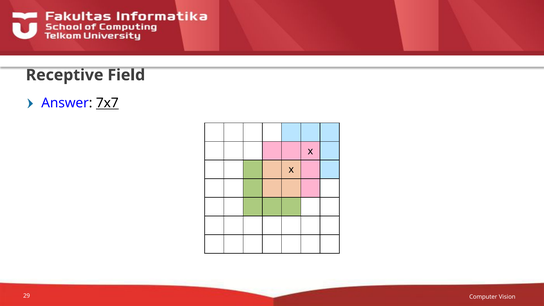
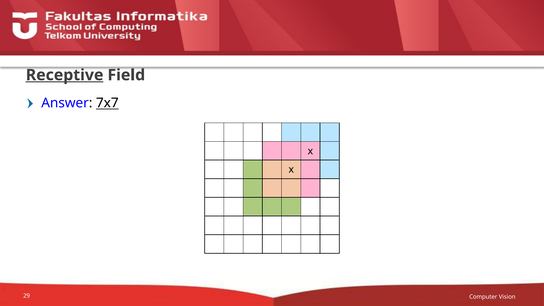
Receptive underline: none -> present
